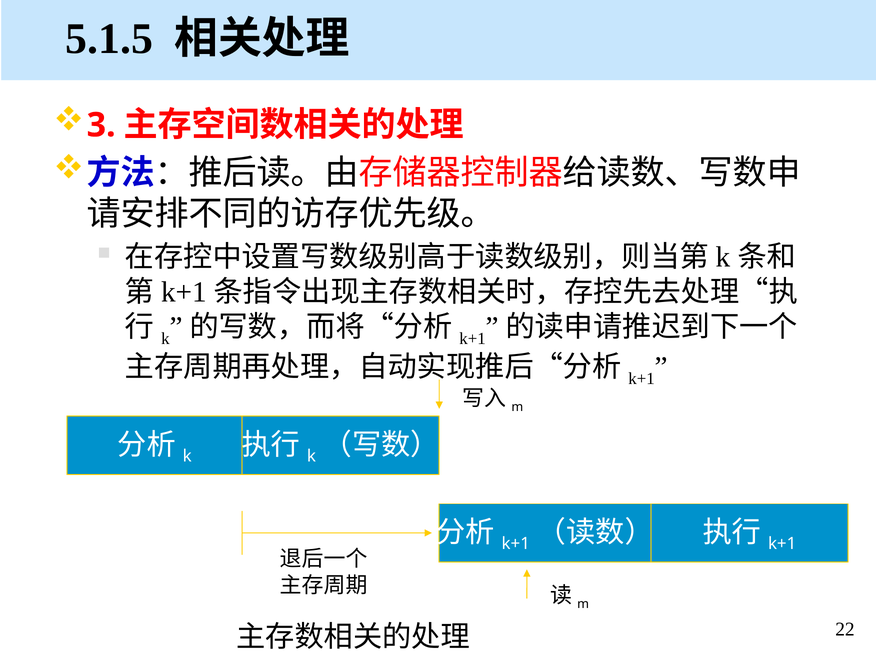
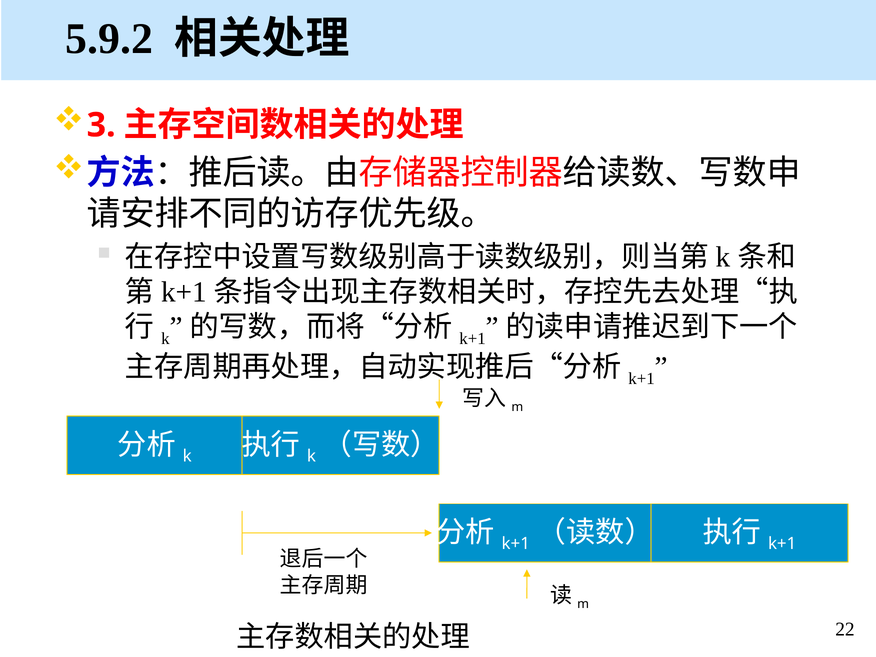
5.1.5: 5.1.5 -> 5.9.2
